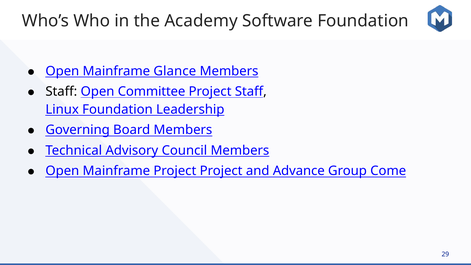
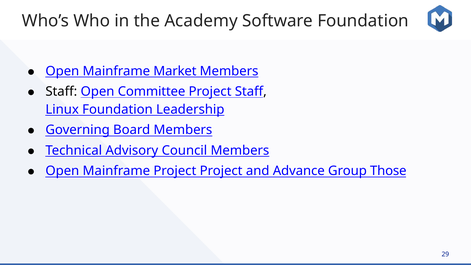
Glance: Glance -> Market
Come: Come -> Those
